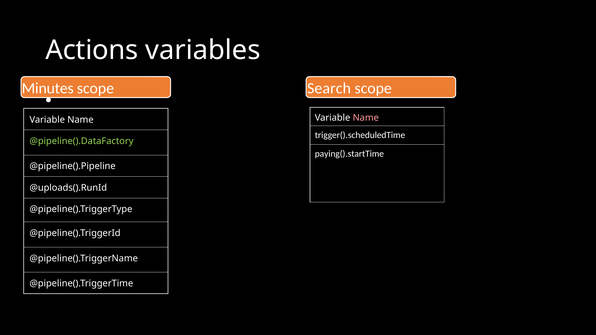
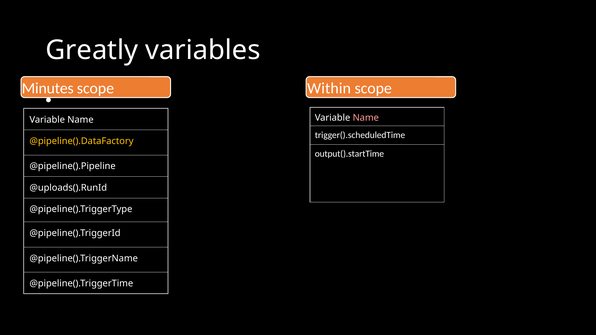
Actions: Actions -> Greatly
Search: Search -> Within
@pipeline().DataFactory colour: light green -> yellow
paying().startTime: paying().startTime -> output().startTime
